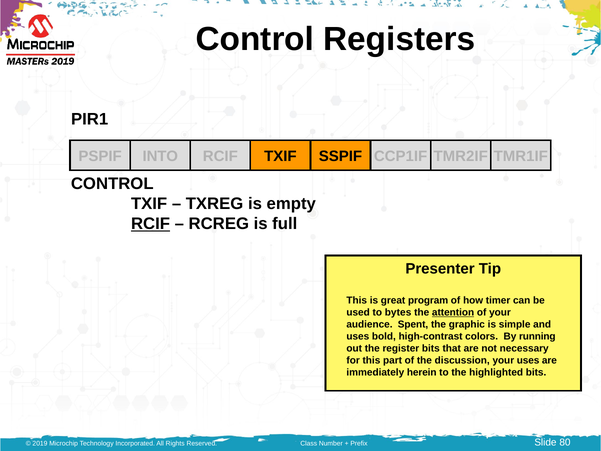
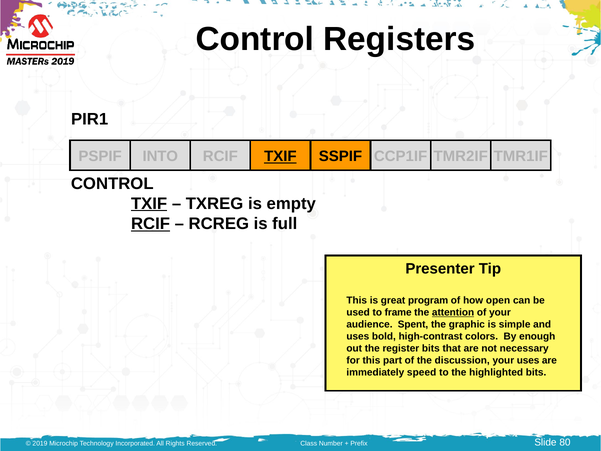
TXIF at (280, 156) underline: none -> present
TXIF at (149, 203) underline: none -> present
timer: timer -> open
bytes: bytes -> frame
running: running -> enough
herein: herein -> speed
